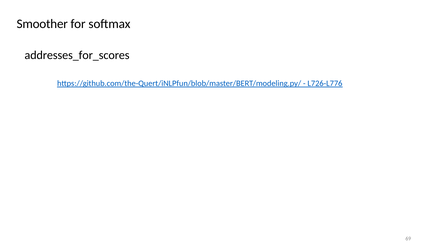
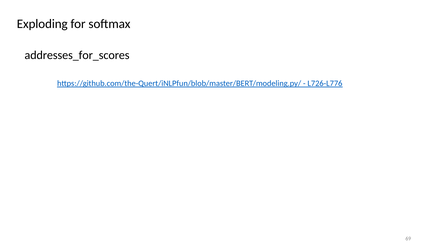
Smoother: Smoother -> Exploding
